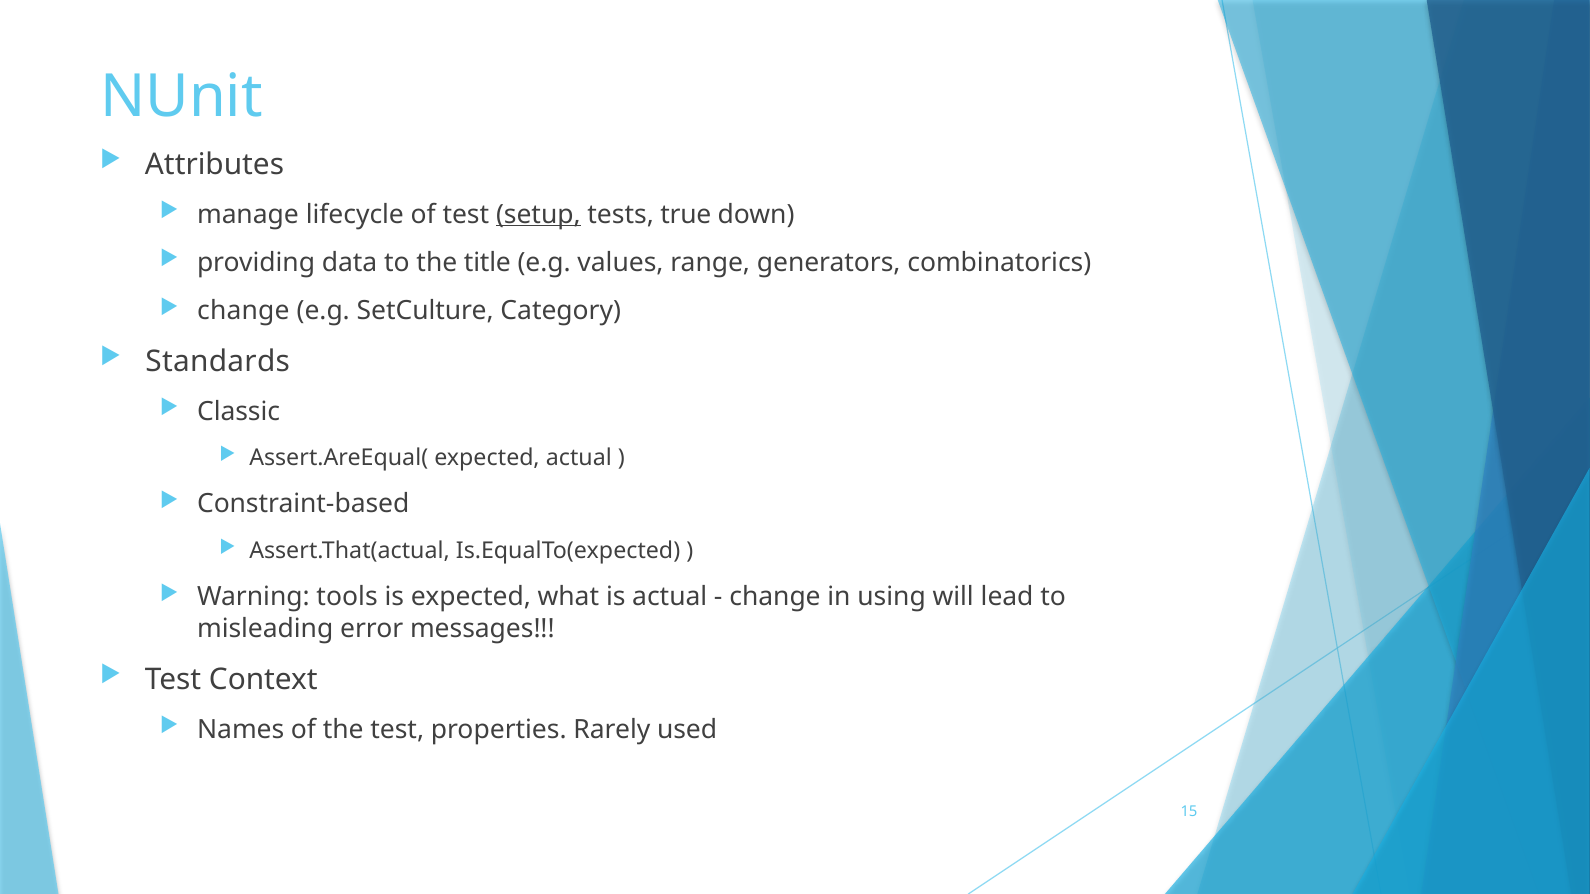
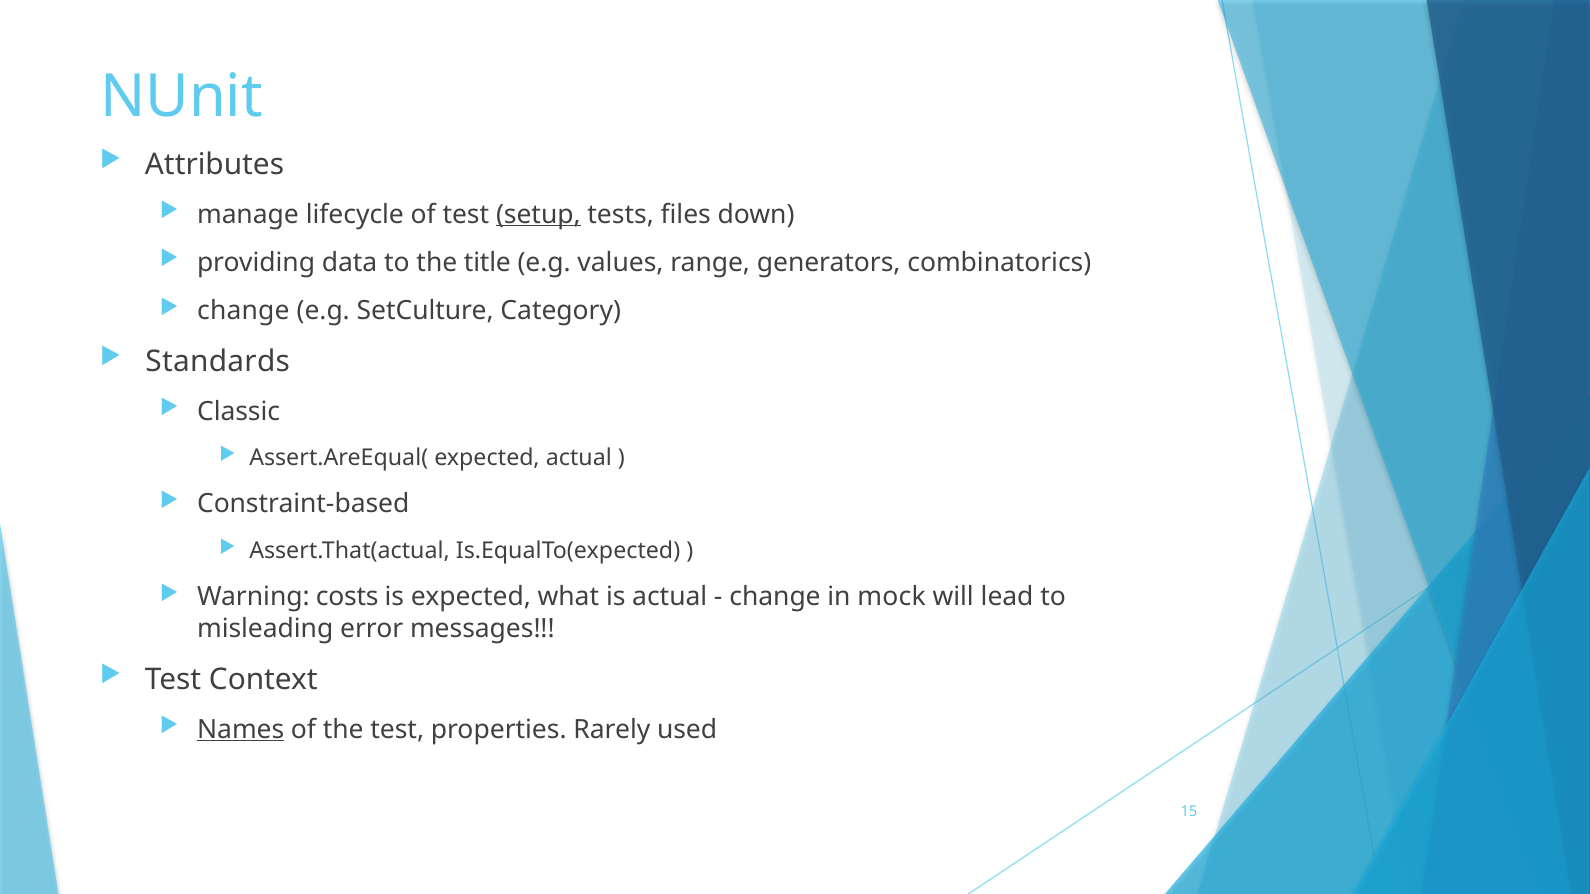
true: true -> files
tools: tools -> costs
using: using -> mock
Names underline: none -> present
